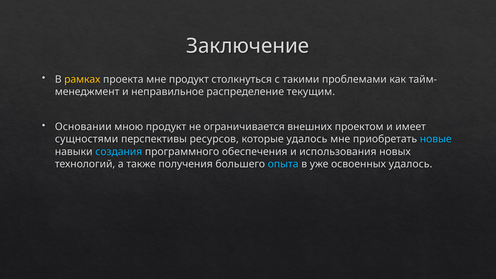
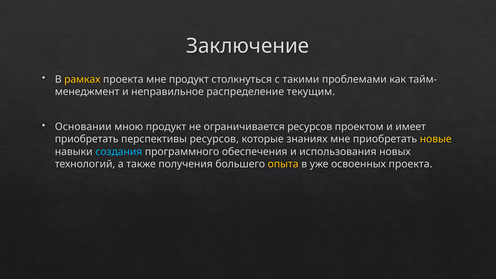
ограничивается внешних: внешних -> ресурсов
сущностями at (87, 139): сущностями -> приобретать
которые удалось: удалось -> знаниях
новые colour: light blue -> yellow
опыта colour: light blue -> yellow
освоенных удалось: удалось -> проекта
